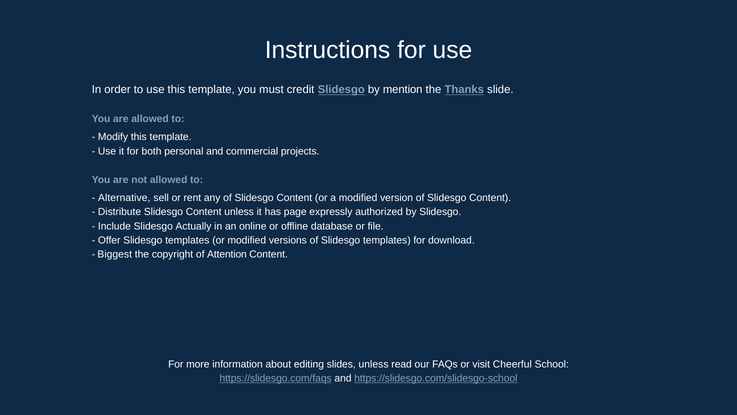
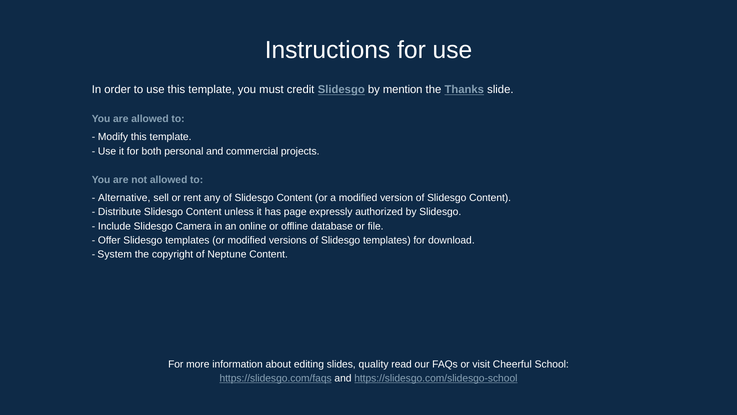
Actually: Actually -> Camera
Biggest: Biggest -> System
Attention: Attention -> Neptune
slides unless: unless -> quality
